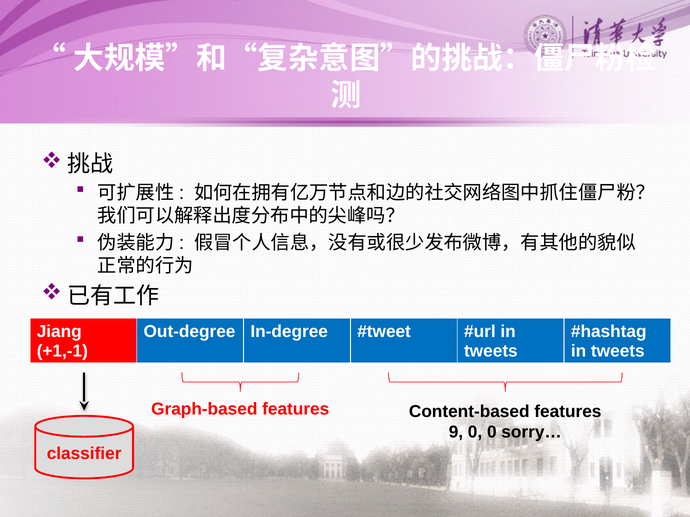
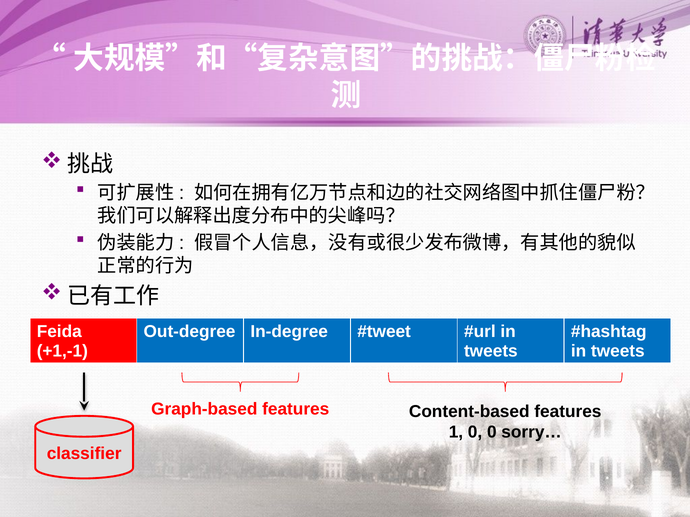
Jiang: Jiang -> Feida
9: 9 -> 1
